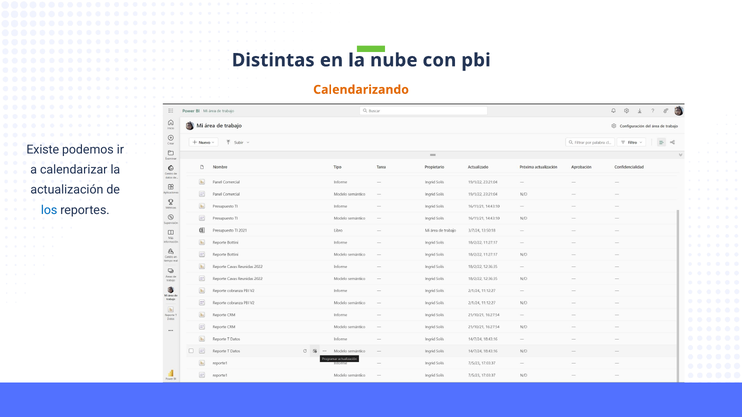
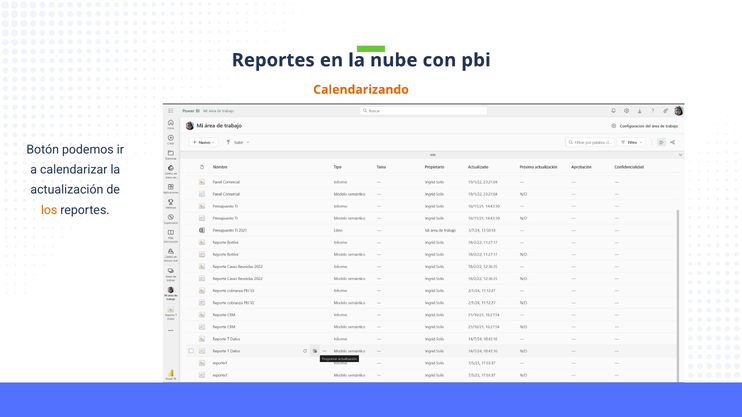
Distintas at (273, 60): Distintas -> Reportes
Existe: Existe -> Botón
los colour: blue -> orange
